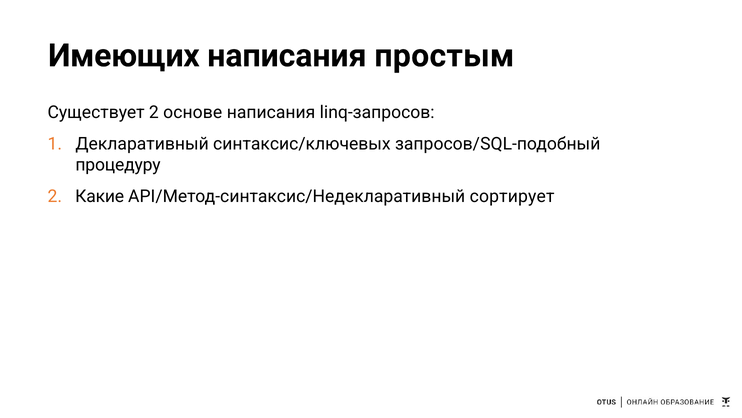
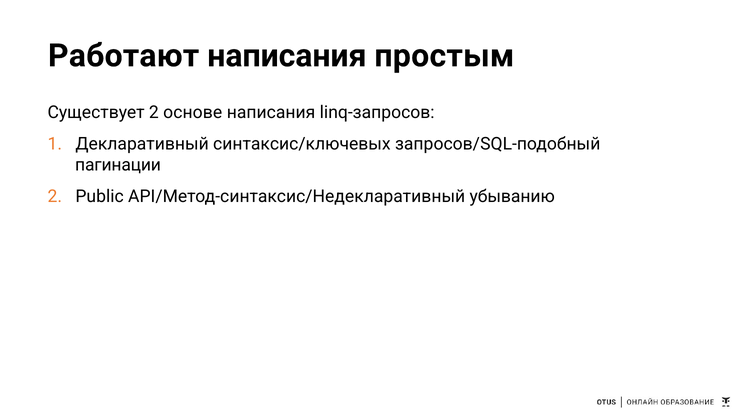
Имеющих: Имеющих -> Работают
процедуру: процедуру -> пагинации
Какие: Какие -> Public
сортирует: сортирует -> убыванию
